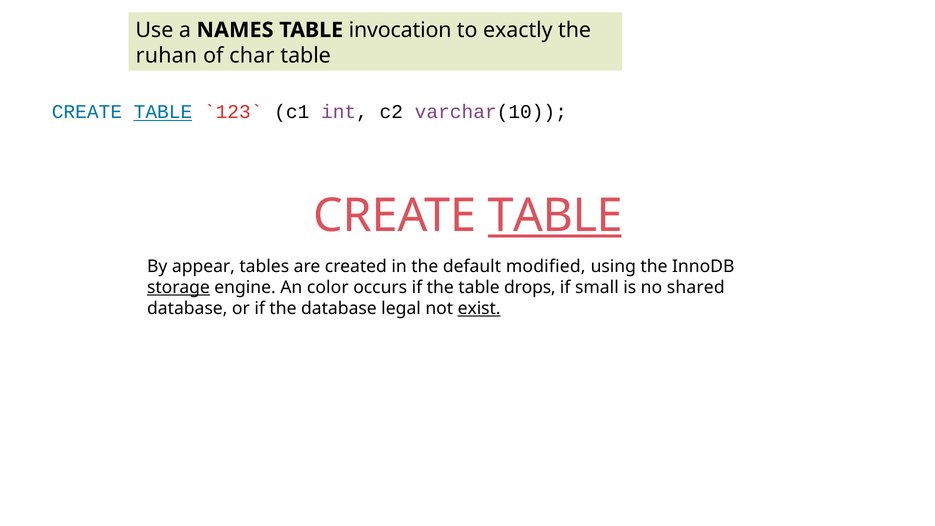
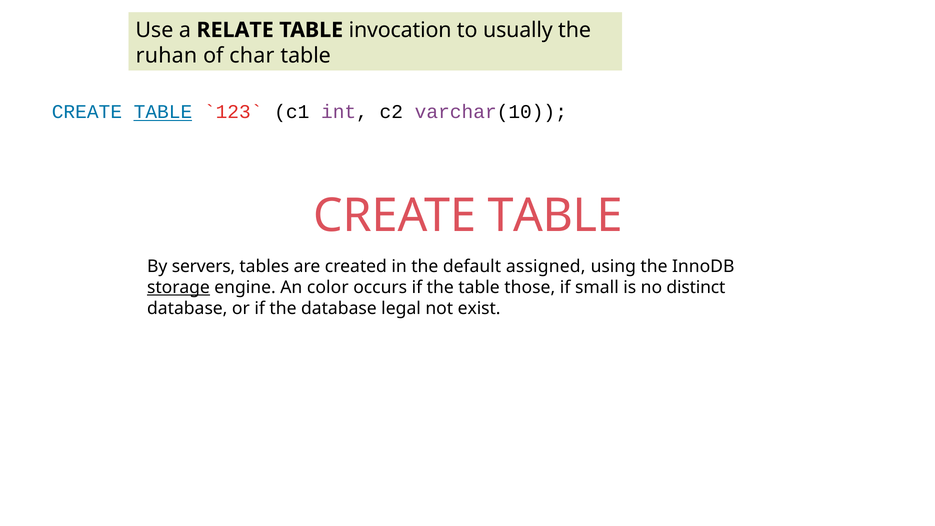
NAMES: NAMES -> RELATE
exactly: exactly -> usually
TABLE at (555, 216) underline: present -> none
appear: appear -> servers
modified: modified -> assigned
drops: drops -> those
shared: shared -> distinct
exist underline: present -> none
